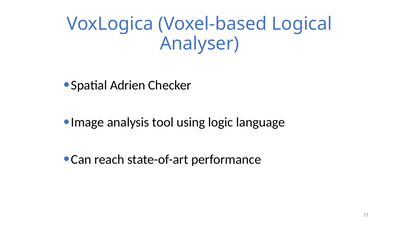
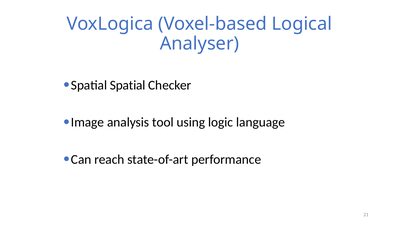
Spatial Adrien: Adrien -> Spatial
